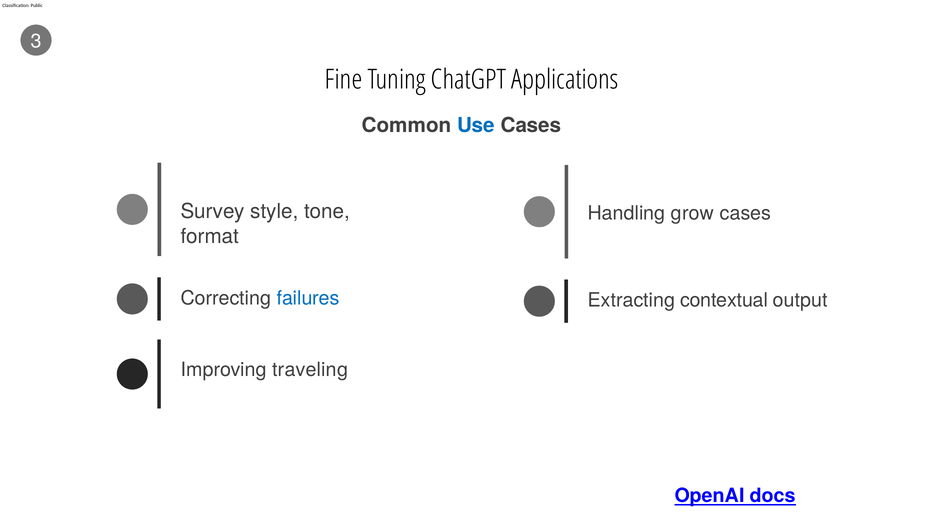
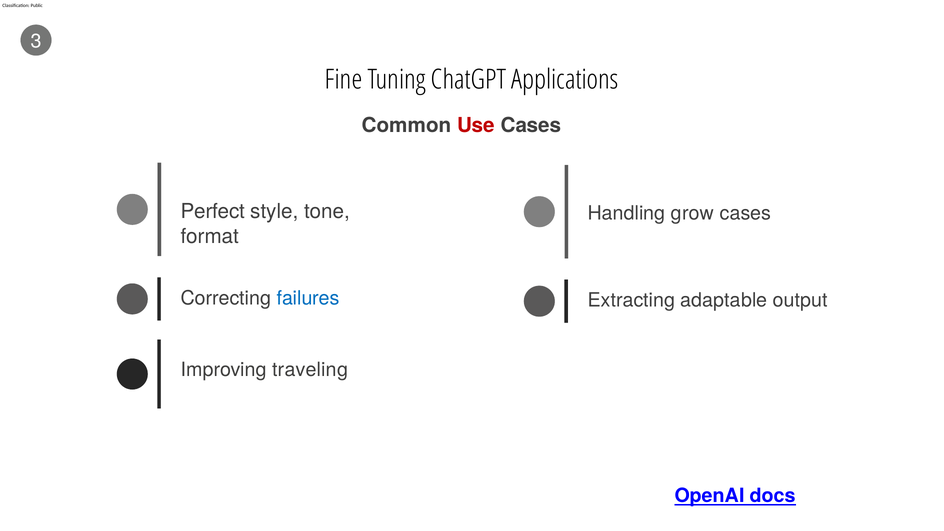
Use colour: blue -> red
Survey: Survey -> Perfect
contextual: contextual -> adaptable
